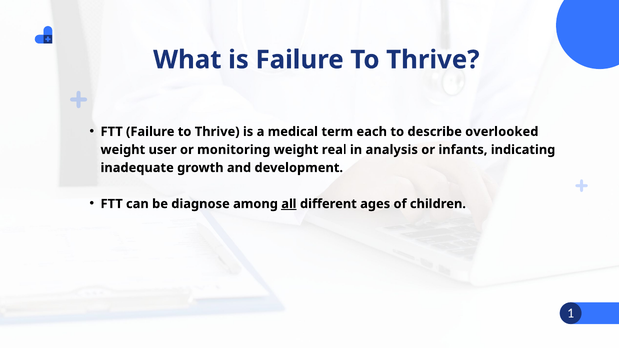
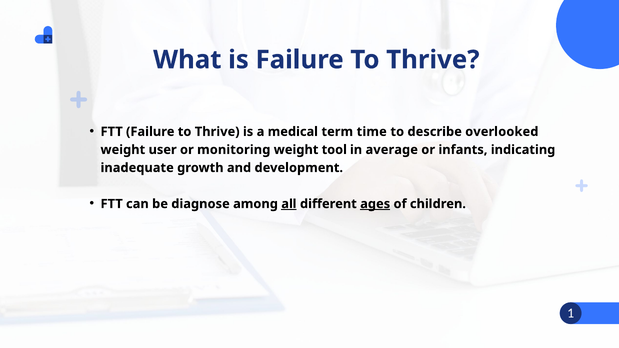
each: each -> time
real: real -> tool
analysis: analysis -> average
ages underline: none -> present
